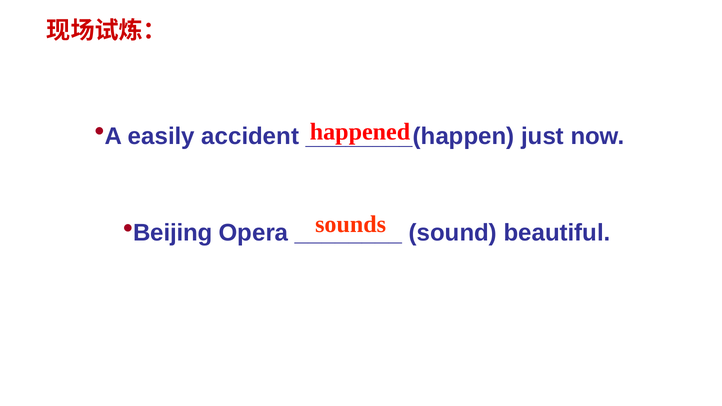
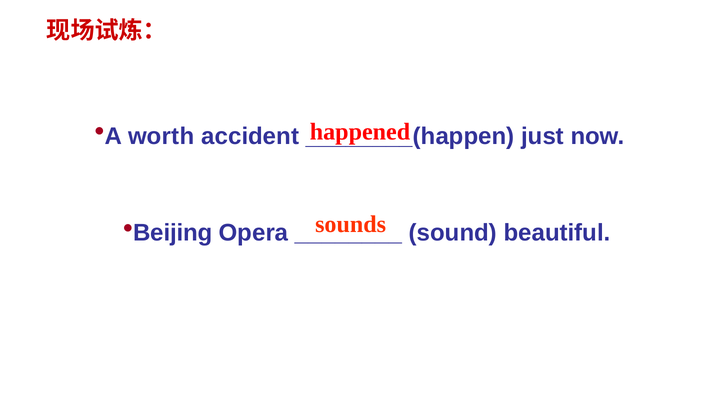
easily: easily -> worth
